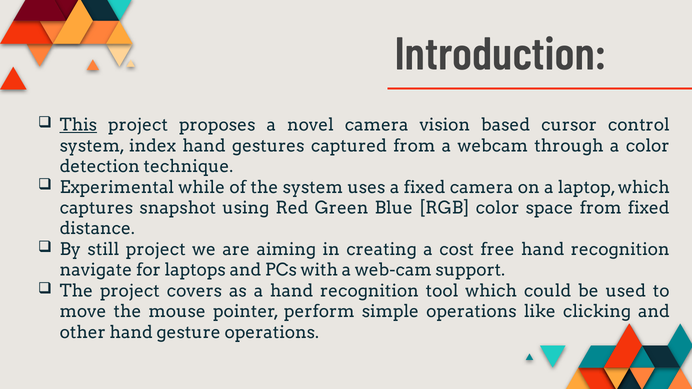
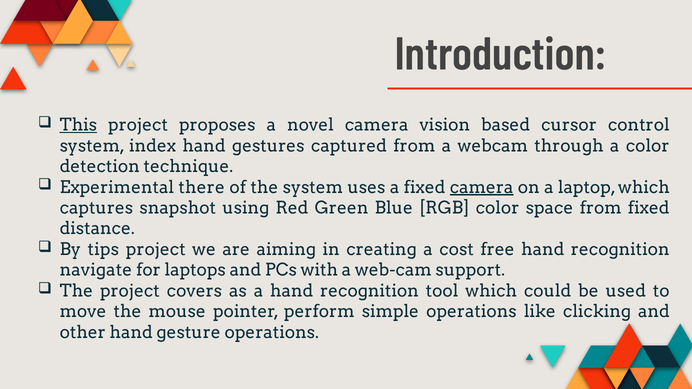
while: while -> there
camera at (482, 187) underline: none -> present
still: still -> tips
